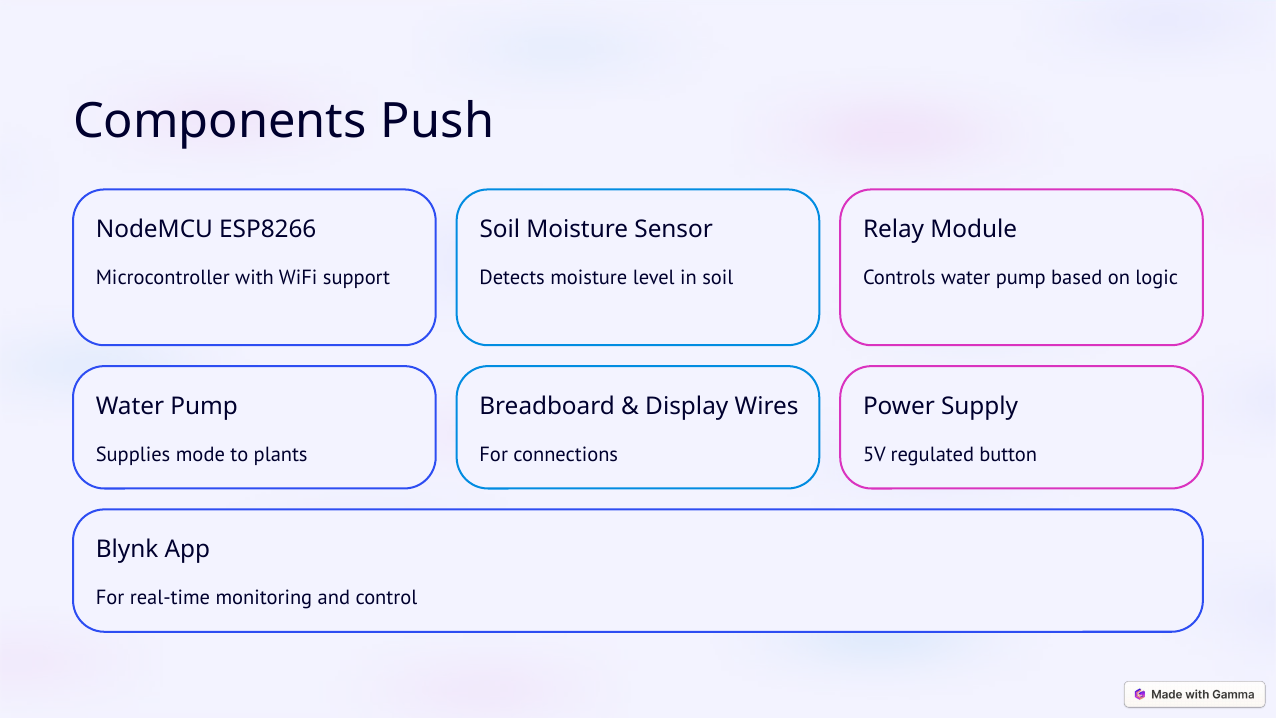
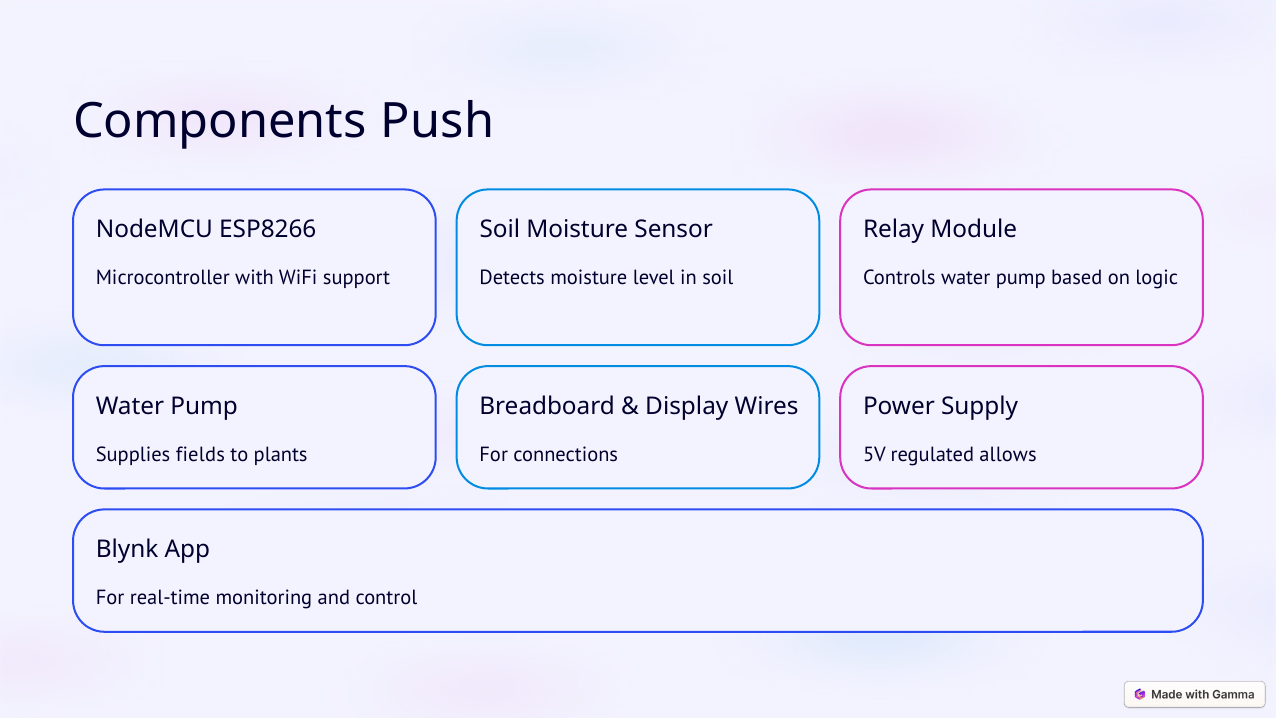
mode: mode -> fields
button: button -> allows
